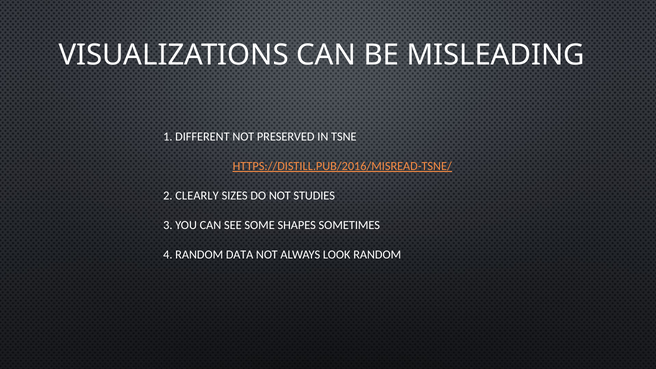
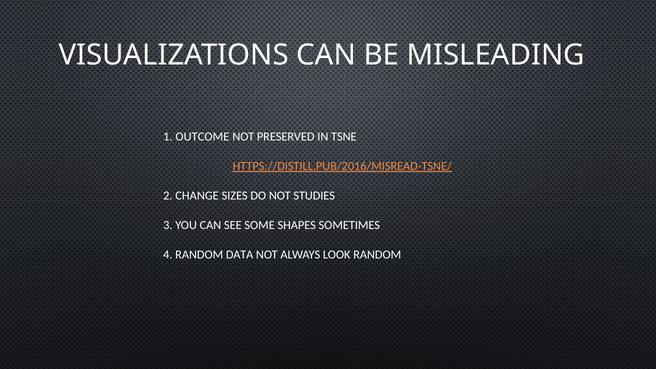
DIFFERENT: DIFFERENT -> OUTCOME
CLEARLY: CLEARLY -> CHANGE
